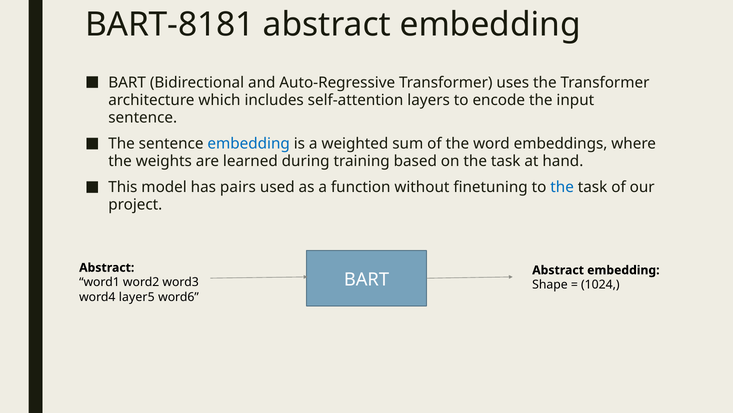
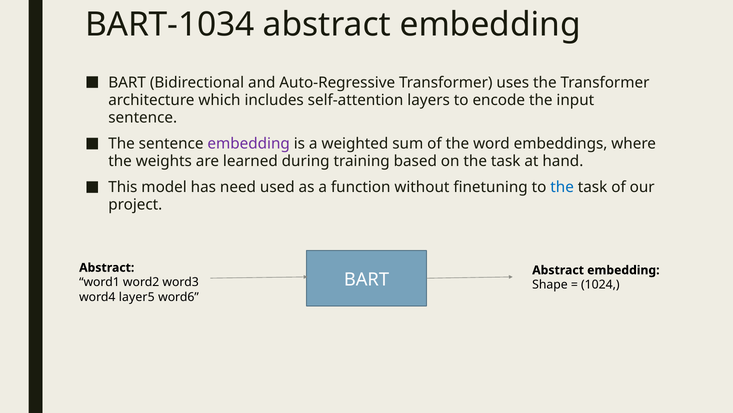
BART-8181: BART-8181 -> BART-1034
embedding at (249, 143) colour: blue -> purple
pairs: pairs -> need
